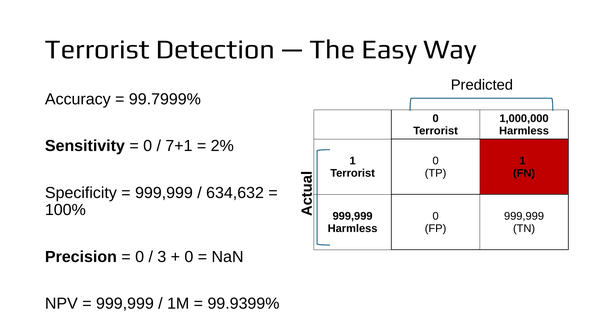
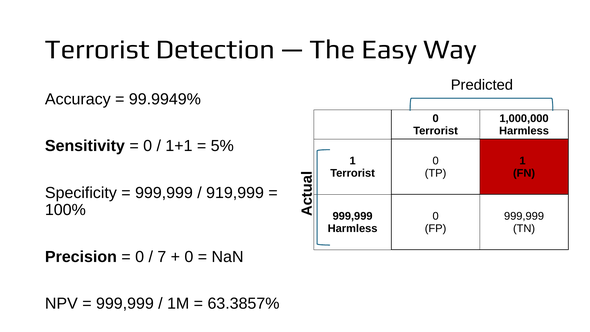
99.7999%: 99.7999% -> 99.9949%
7+1: 7+1 -> 1+1
2%: 2% -> 5%
634,632: 634,632 -> 919,999
3: 3 -> 7
99.9399%: 99.9399% -> 63.3857%
